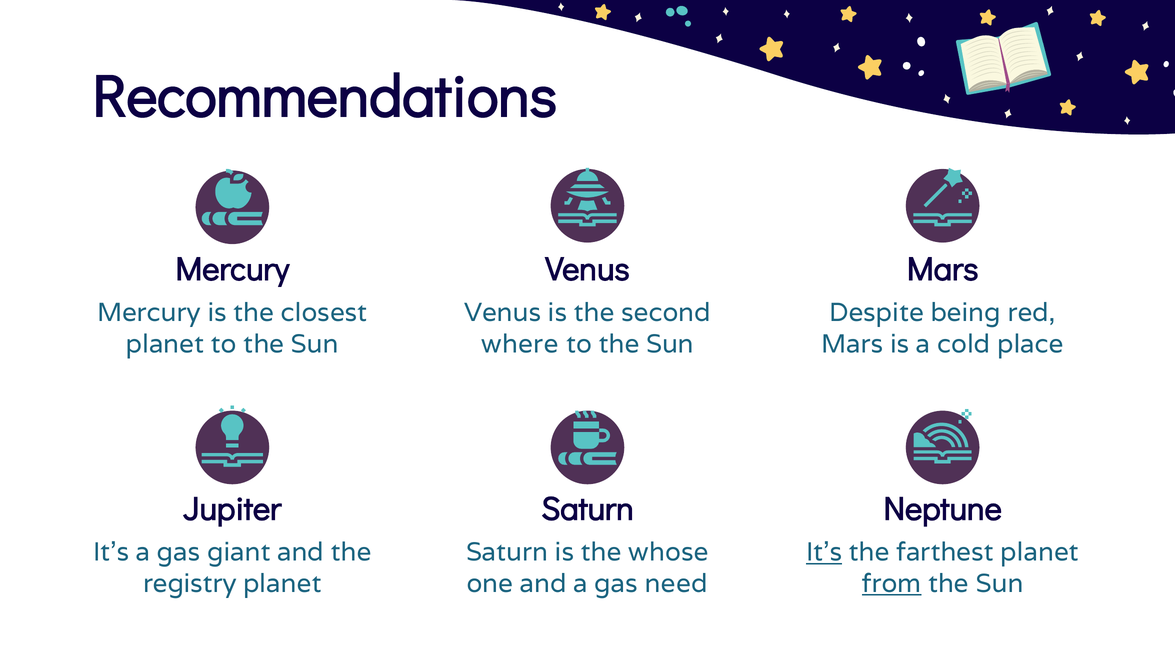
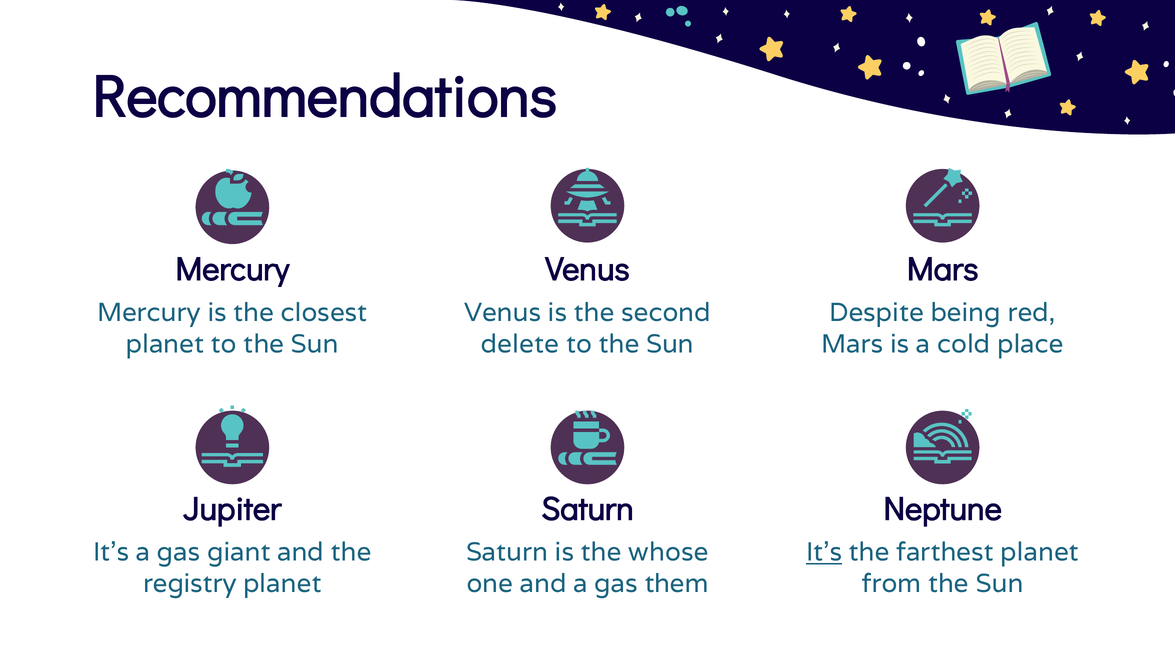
where: where -> delete
need: need -> them
from underline: present -> none
